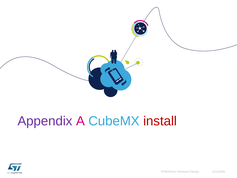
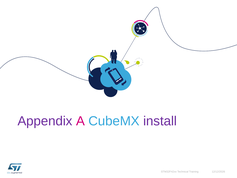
install colour: red -> purple
